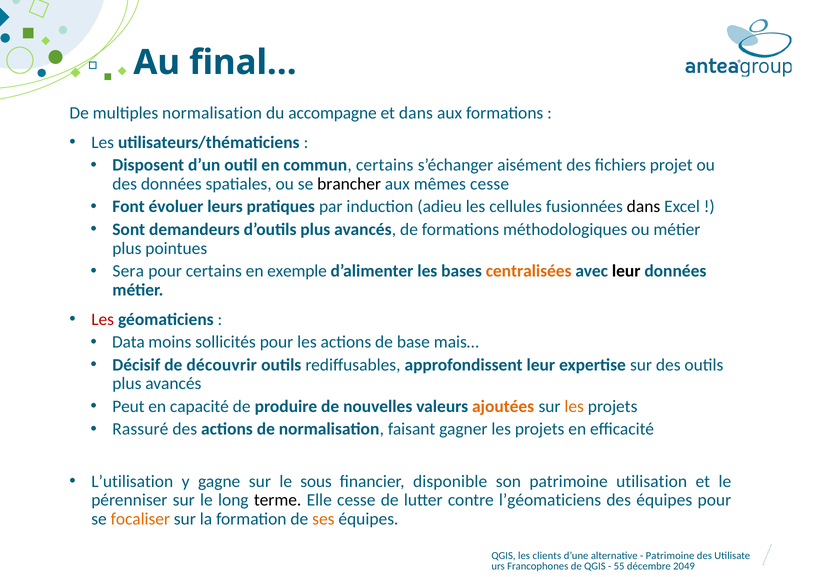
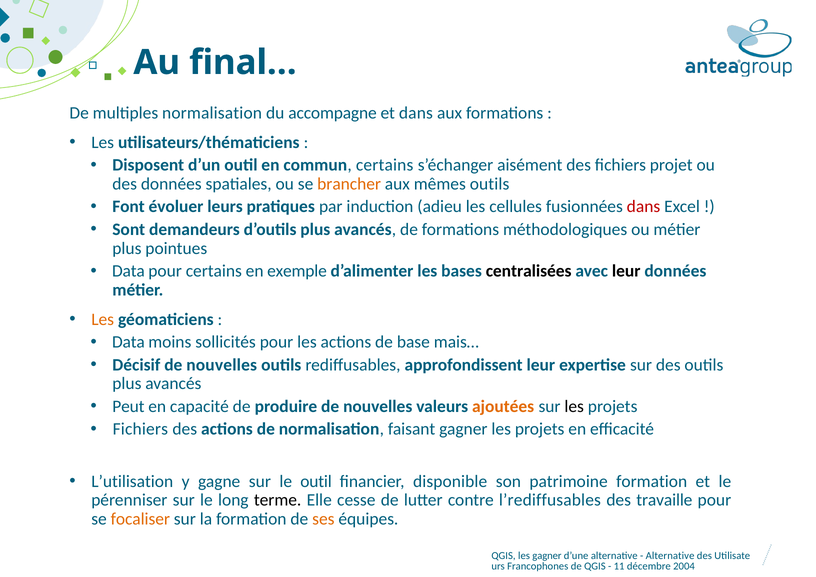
brancher colour: black -> orange
mêmes cesse: cesse -> outils
dans at (644, 207) colour: black -> red
Sera at (128, 271): Sera -> Data
centralisées colour: orange -> black
Les at (103, 319) colour: red -> orange
découvrir at (222, 365): découvrir -> nouvelles
les at (574, 406) colour: orange -> black
Rassuré at (140, 429): Rassuré -> Fichiers
le sous: sous -> outil
patrimoine utilisation: utilisation -> formation
l’géomaticiens: l’géomaticiens -> l’rediffusables
des équipes: équipes -> travaille
les clients: clients -> gagner
Patrimoine at (670, 556): Patrimoine -> Alternative
55: 55 -> 11
2049: 2049 -> 2004
